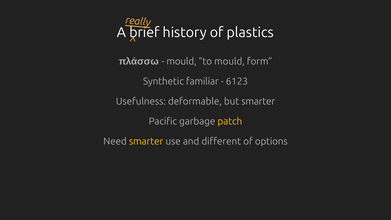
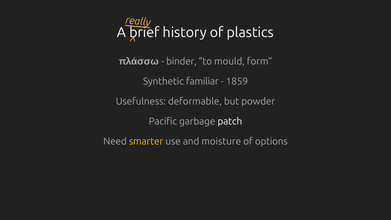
mould at (181, 61): mould -> binder
6123: 6123 -> 1859
but smarter: smarter -> powder
patch colour: yellow -> white
different: different -> moisture
